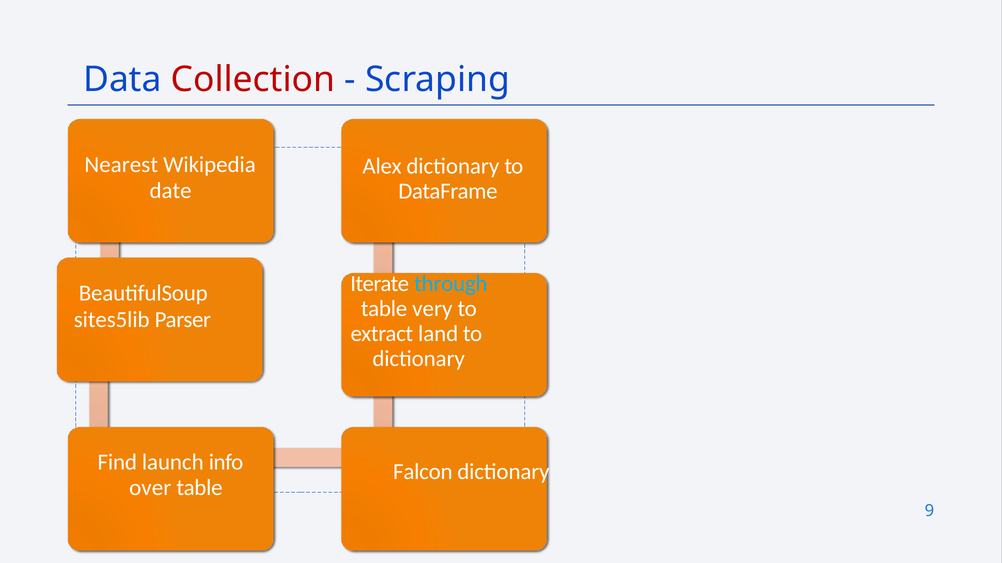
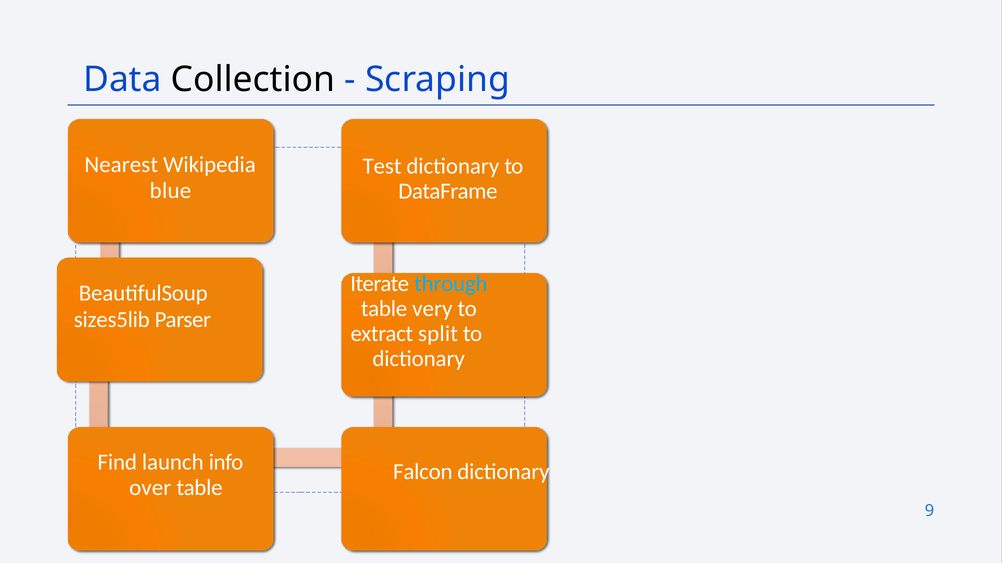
Collection colour: red -> black
Alex: Alex -> Test
date: date -> blue
sites5lib: sites5lib -> sizes5lib
land: land -> split
